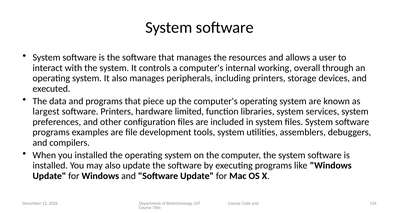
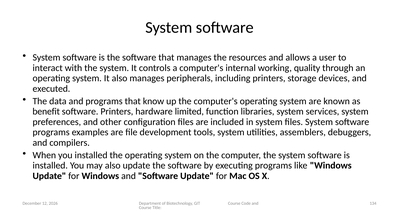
overall: overall -> quality
piece: piece -> know
largest: largest -> benefit
